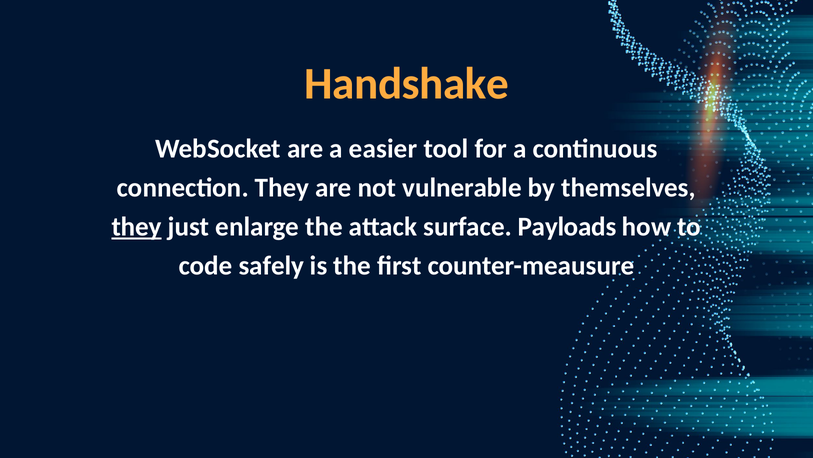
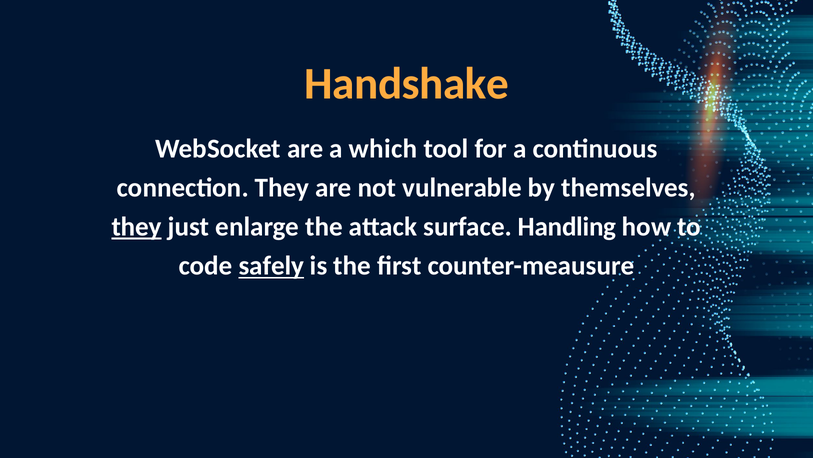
easier: easier -> which
Payloads: Payloads -> Handling
safely underline: none -> present
